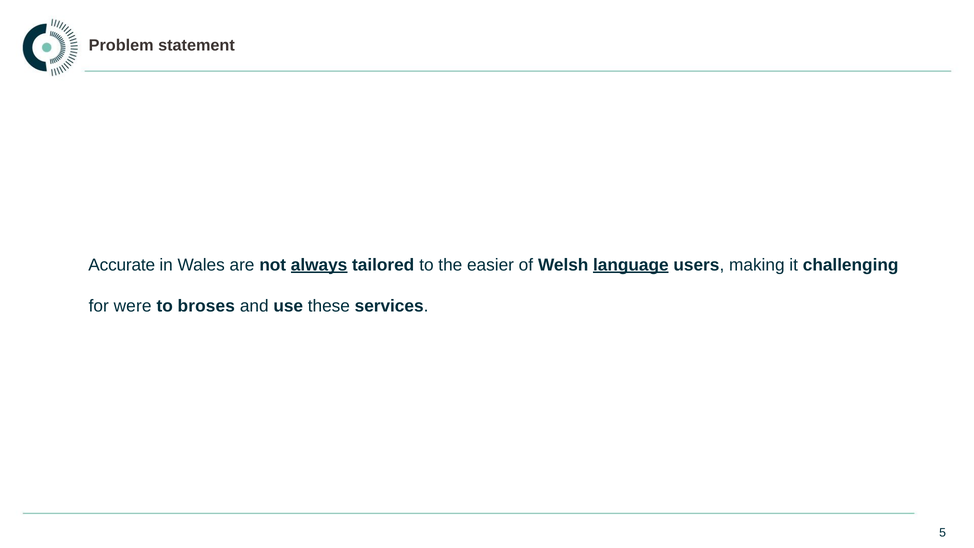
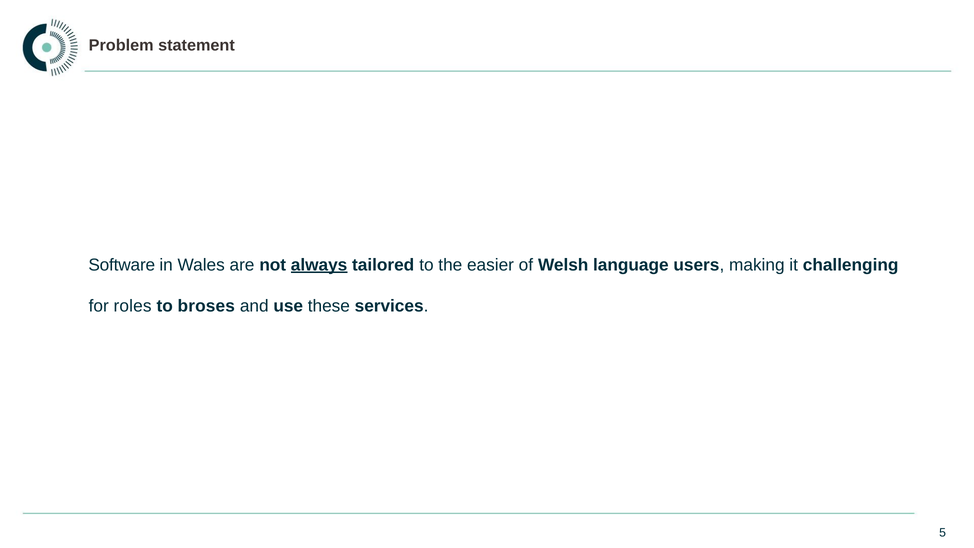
Accurate: Accurate -> Software
language underline: present -> none
were: were -> roles
